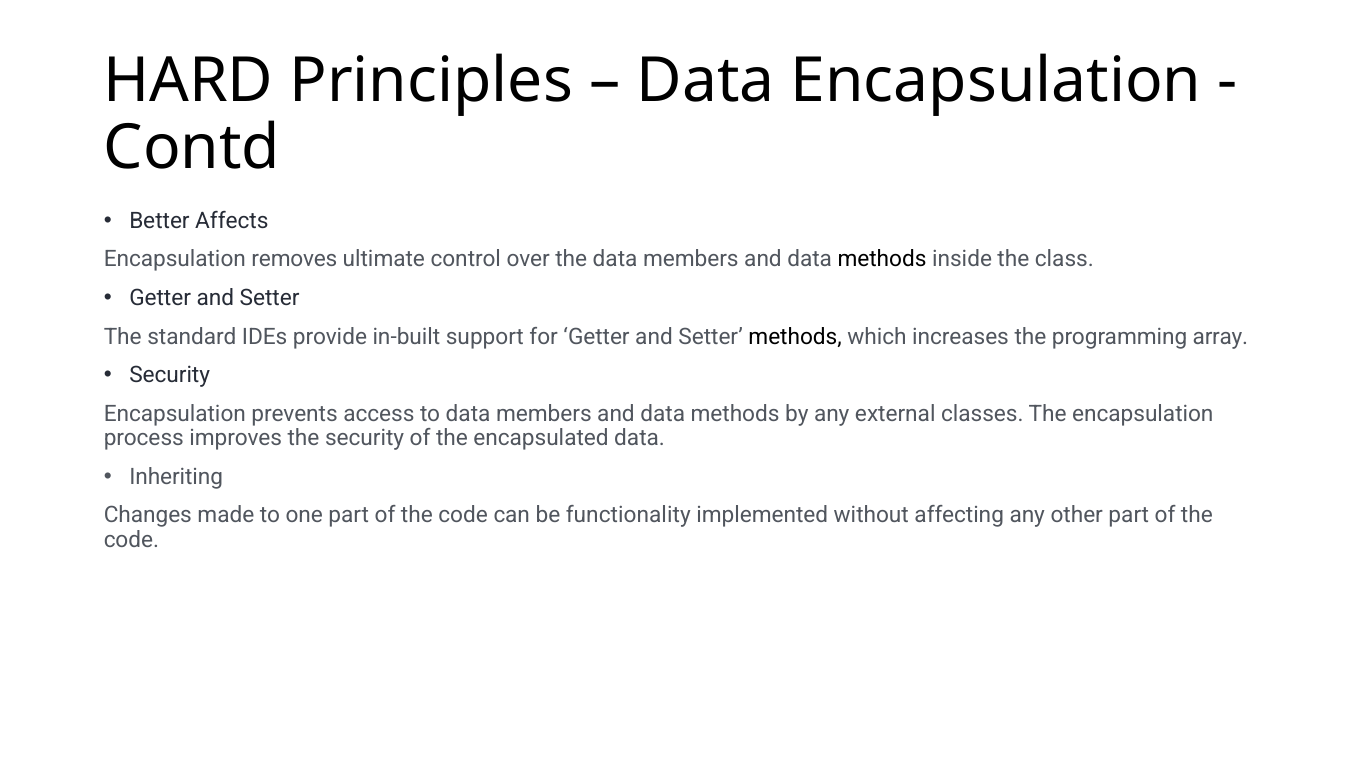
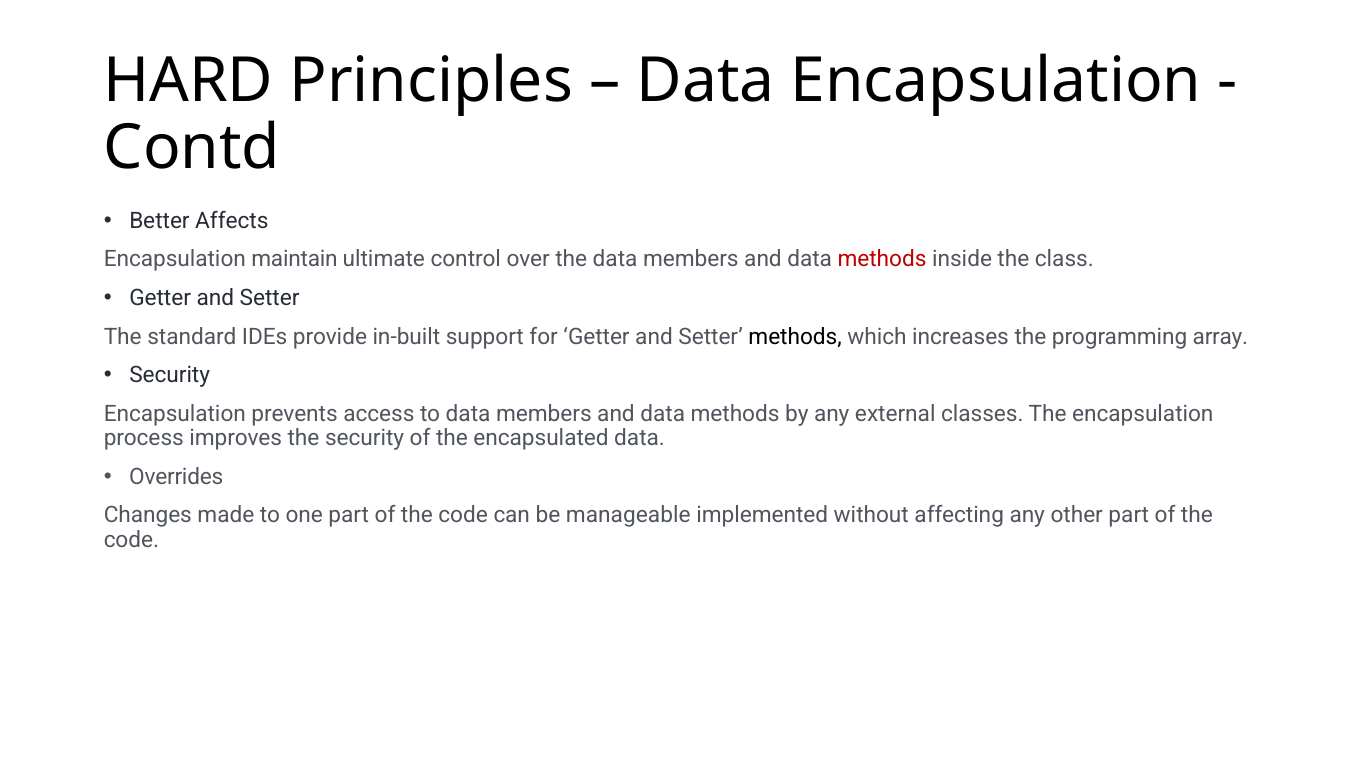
removes: removes -> maintain
methods at (882, 260) colour: black -> red
Inheriting: Inheriting -> Overrides
functionality: functionality -> manageable
